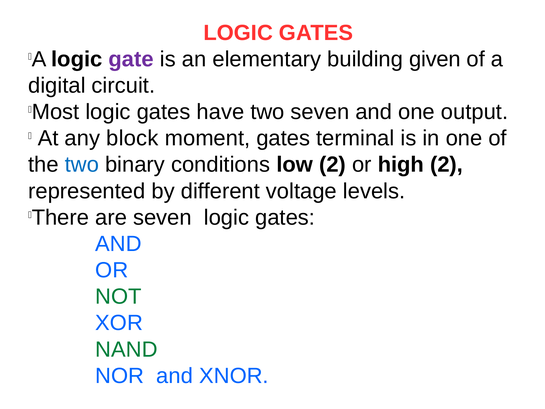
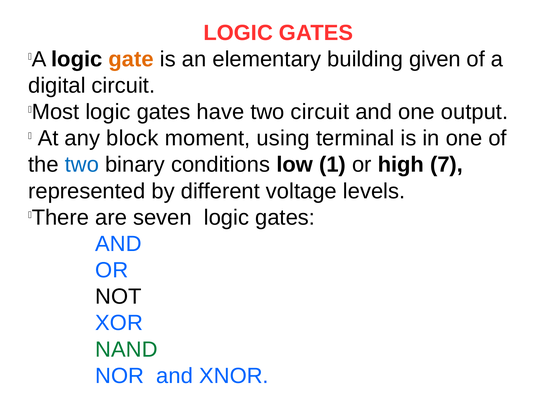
gate colour: purple -> orange
two seven: seven -> circuit
moment gates: gates -> using
low 2: 2 -> 1
high 2: 2 -> 7
NOT colour: green -> black
